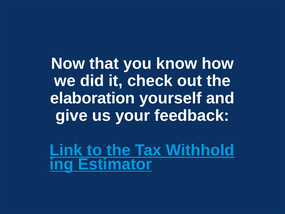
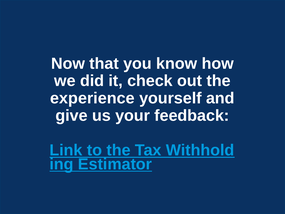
elaboration: elaboration -> experience
